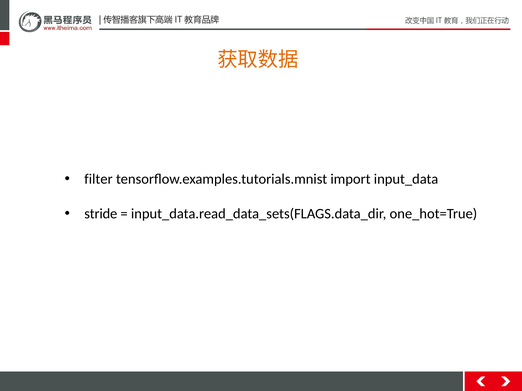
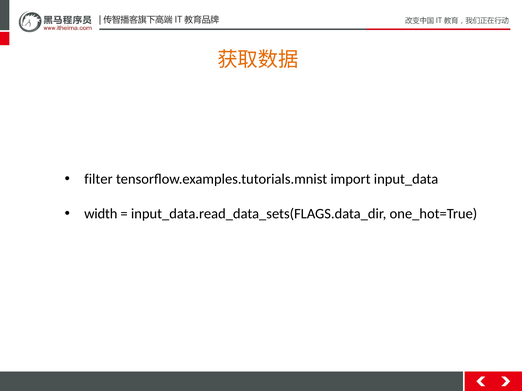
stride: stride -> width
